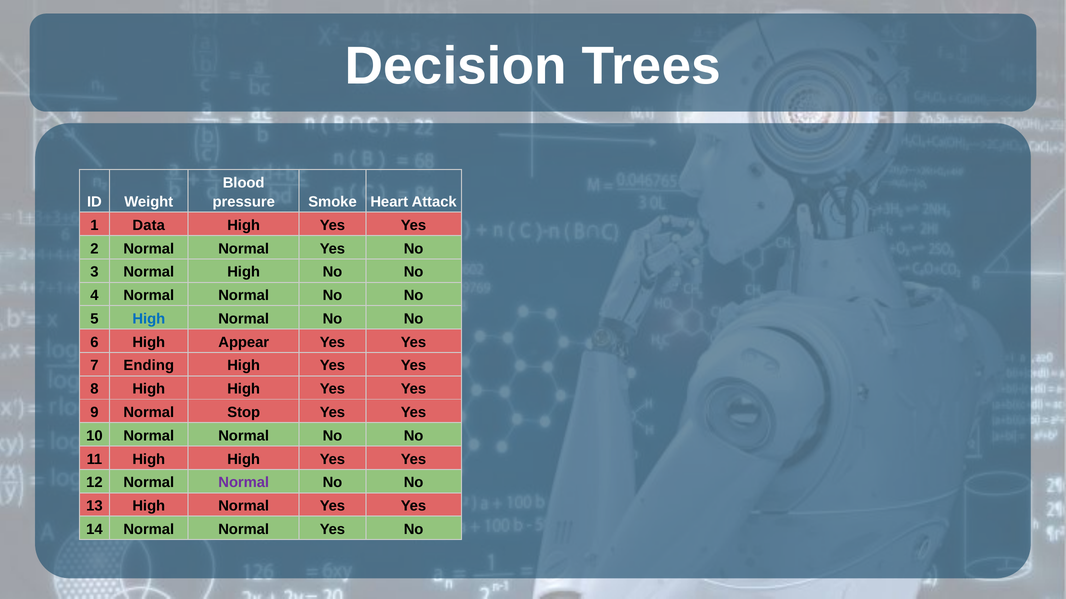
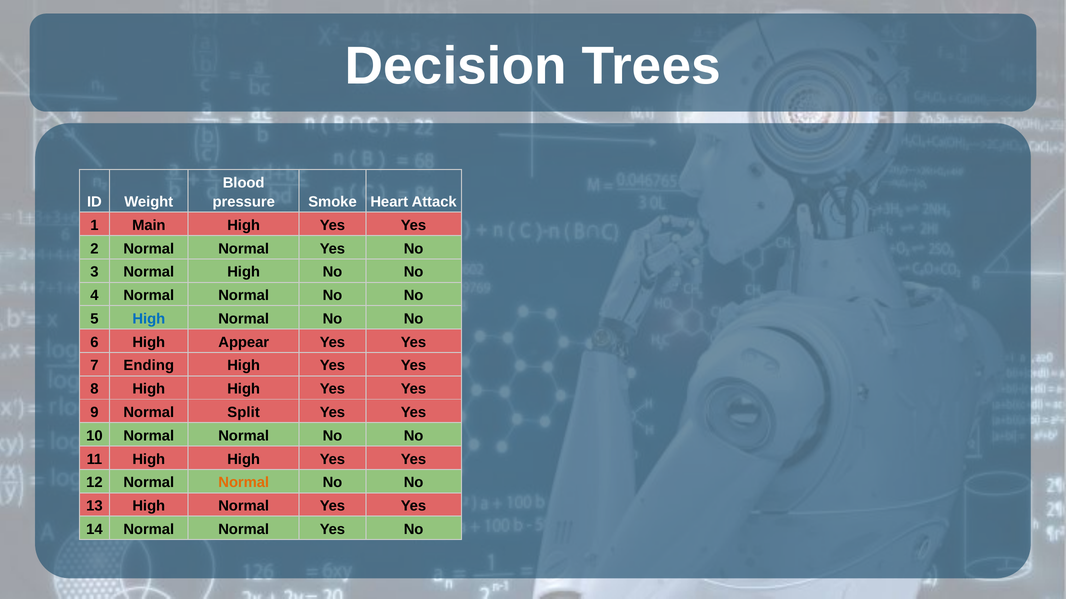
Data: Data -> Main
Stop: Stop -> Split
Normal at (244, 483) colour: purple -> orange
